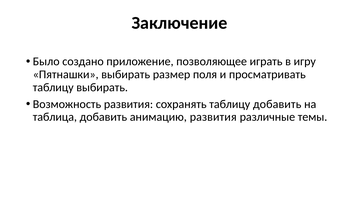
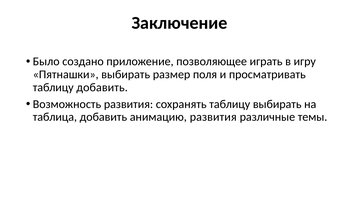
таблицу выбирать: выбирать -> добавить
таблицу добавить: добавить -> выбирать
